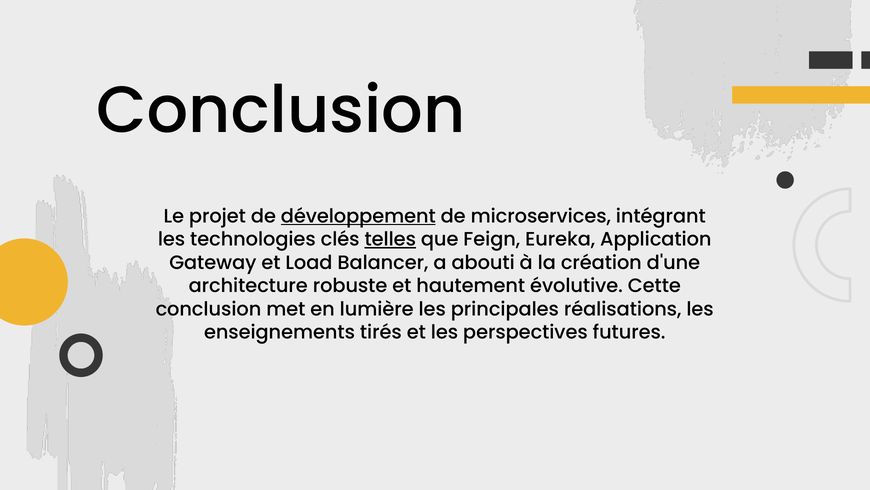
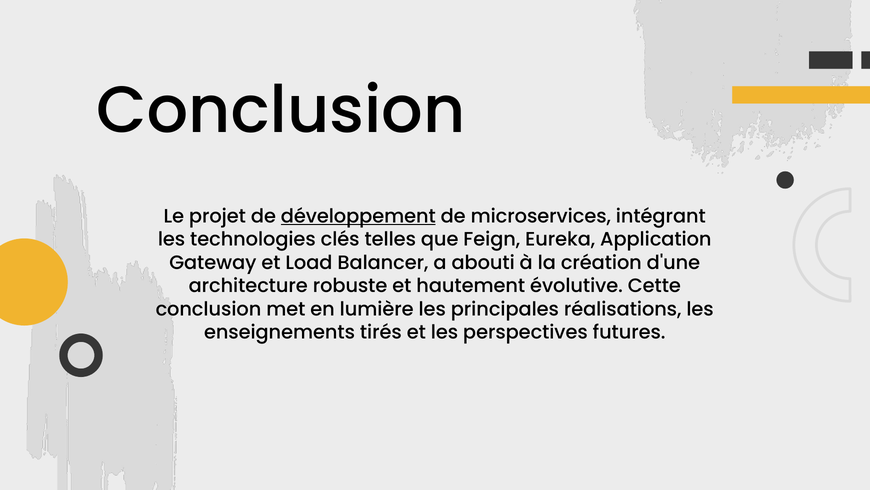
telles underline: present -> none
